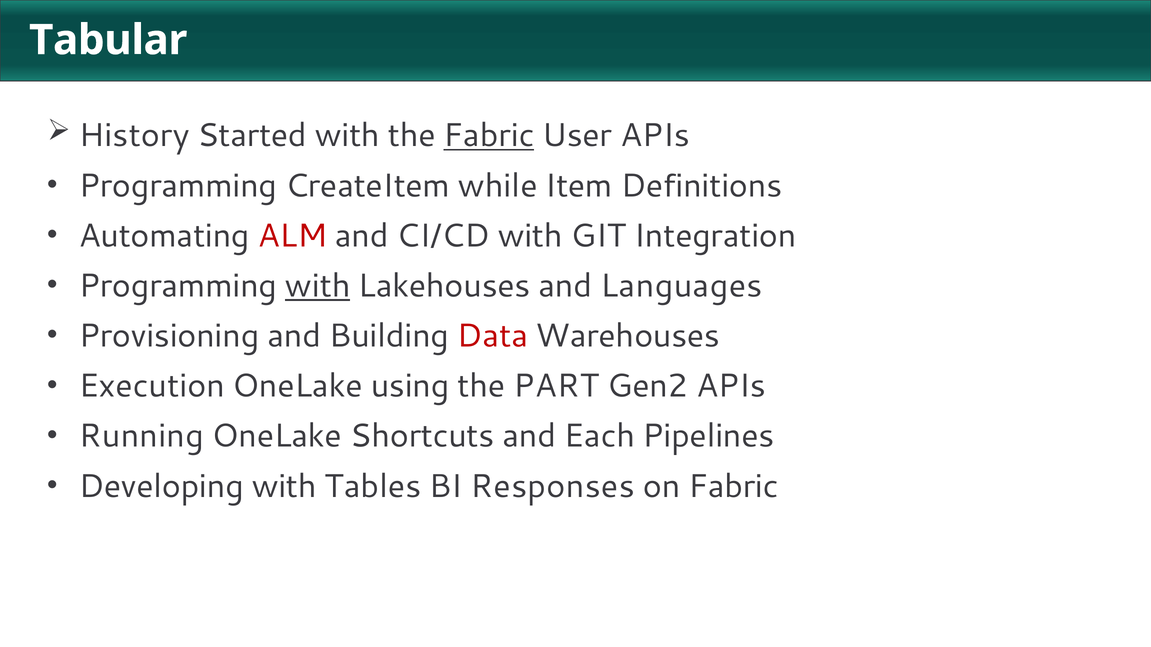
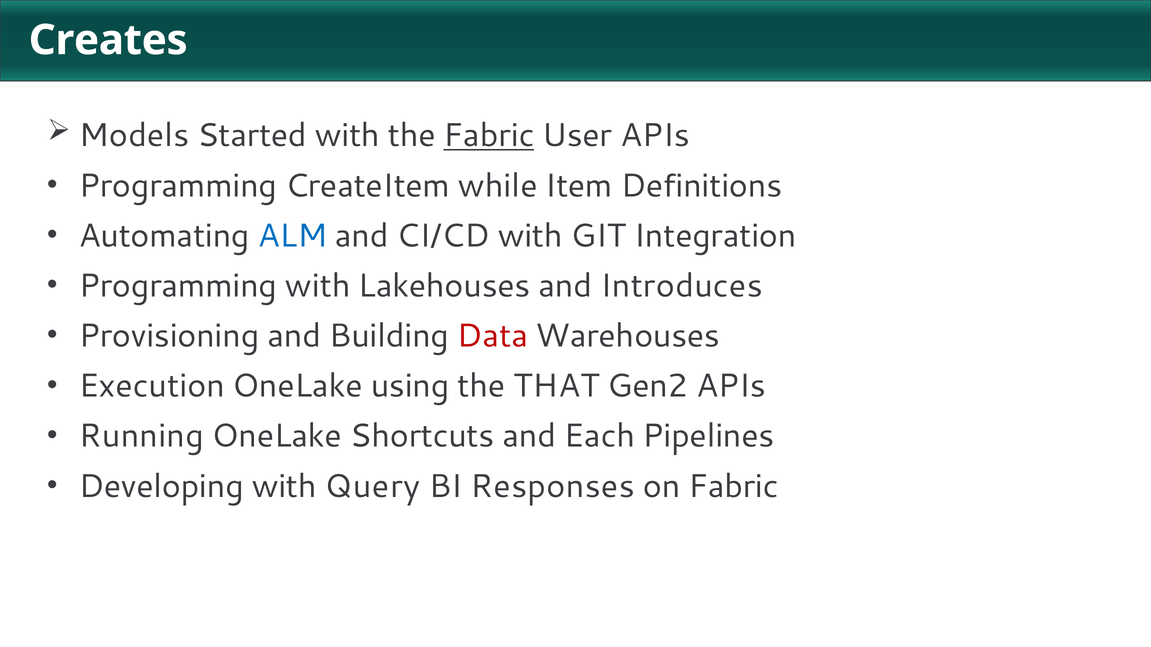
Tabular: Tabular -> Creates
History: History -> Models
ALM colour: red -> blue
with at (318, 286) underline: present -> none
Languages: Languages -> Introduces
PART: PART -> THAT
Tables: Tables -> Query
